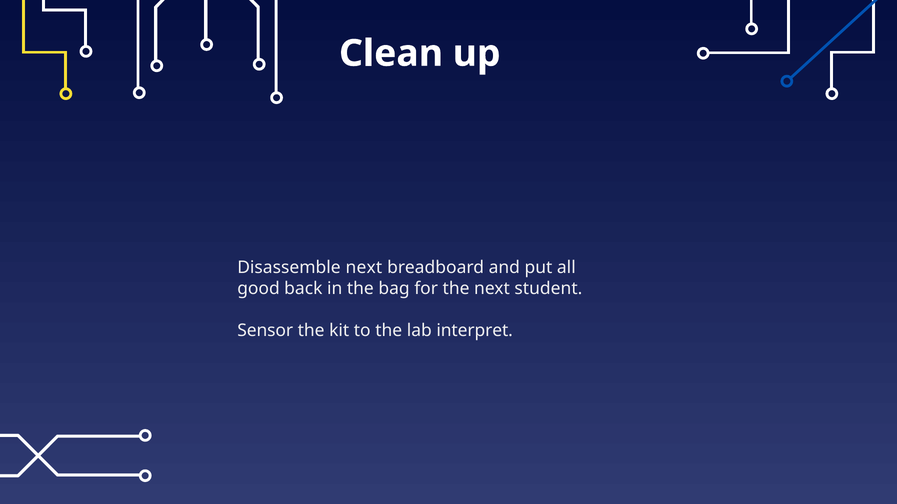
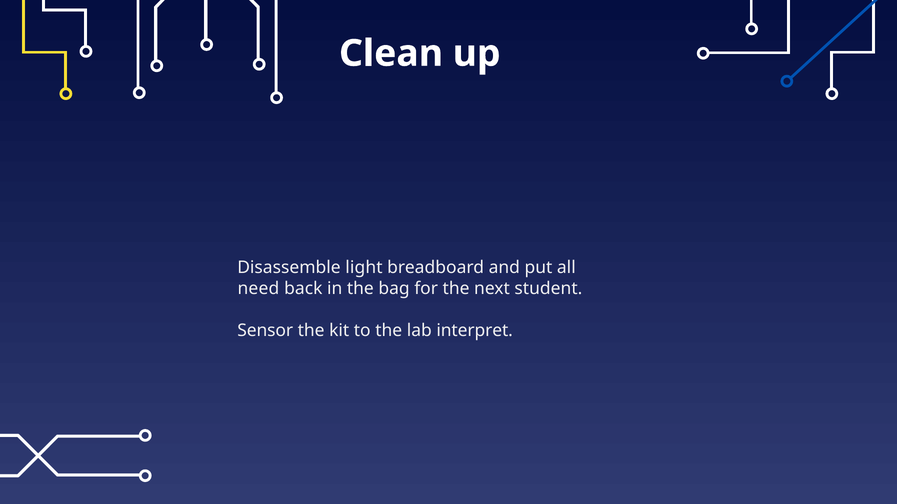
Disassemble next: next -> light
good: good -> need
